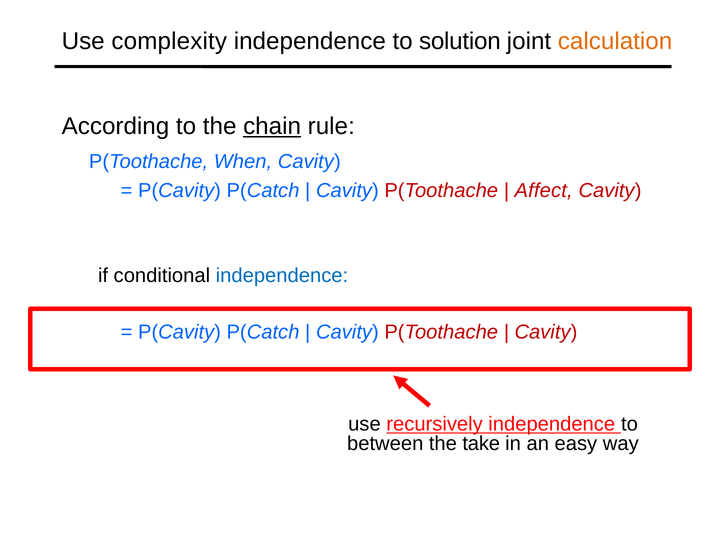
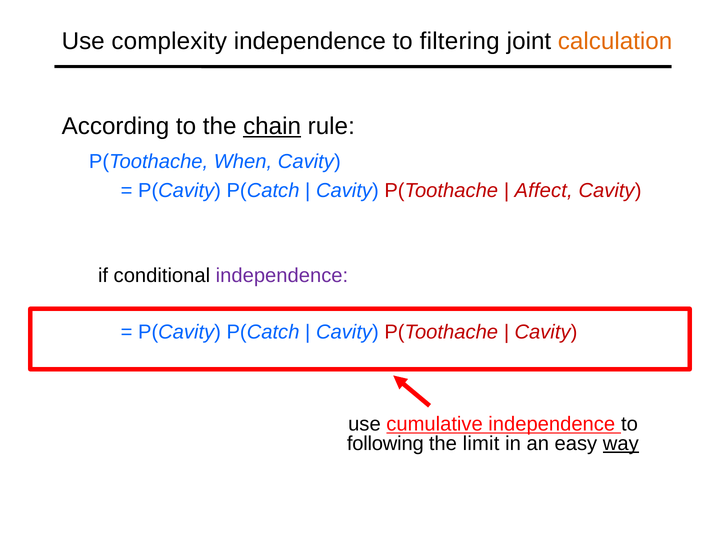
solution: solution -> filtering
independence at (282, 275) colour: blue -> purple
recursively: recursively -> cumulative
between: between -> following
take: take -> limit
way underline: none -> present
